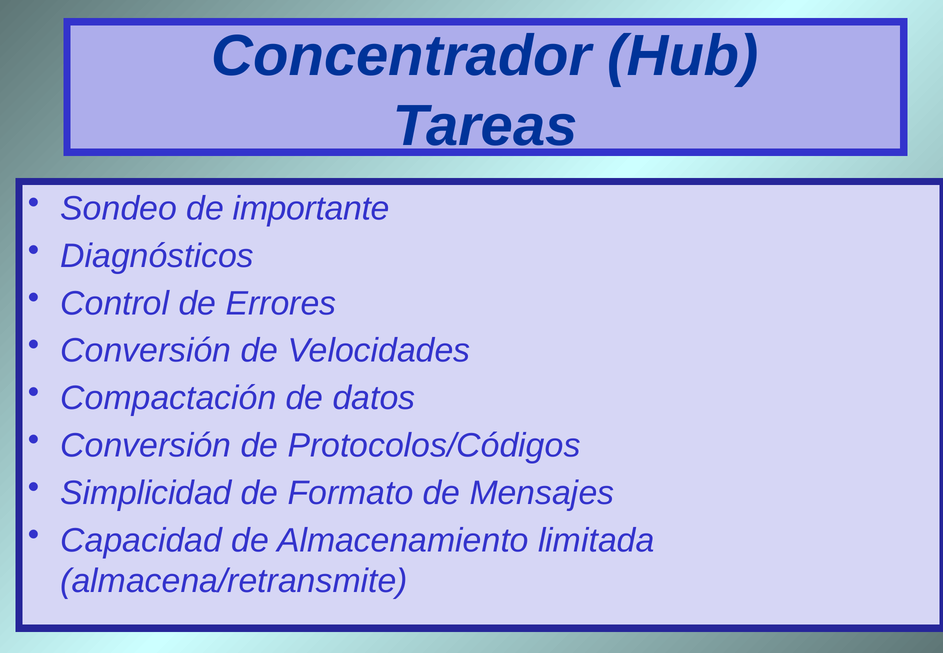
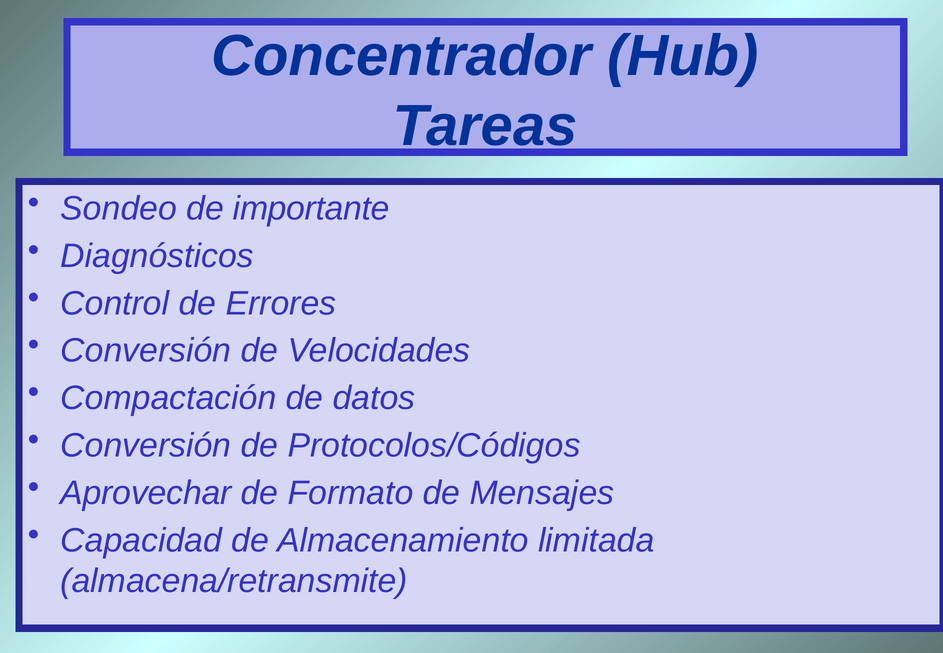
Simplicidad: Simplicidad -> Aprovechar
